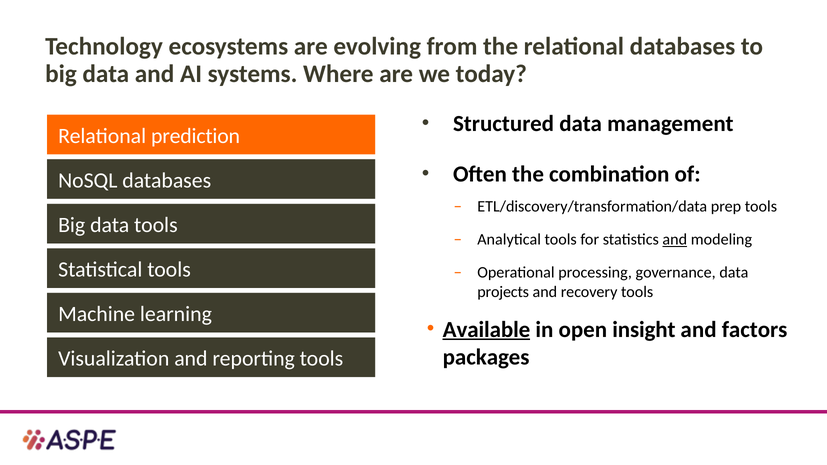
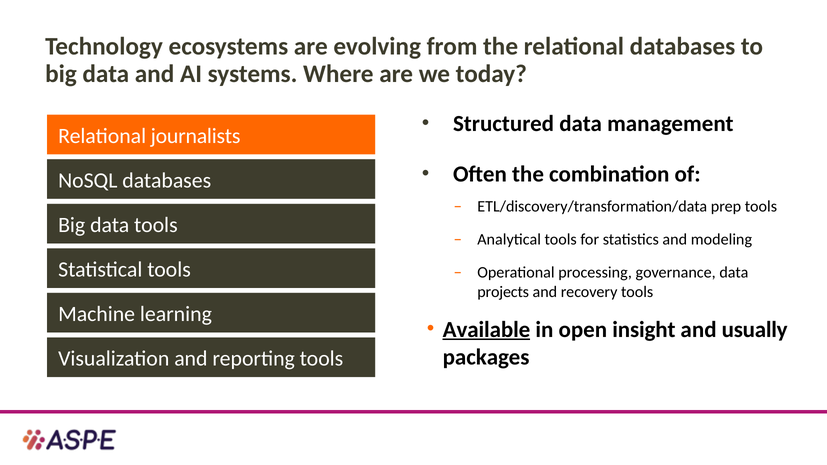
prediction: prediction -> journalists
and at (675, 239) underline: present -> none
factors: factors -> usually
